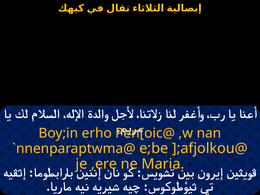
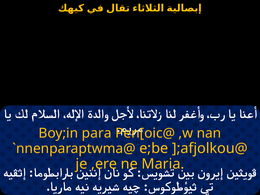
erho: erho -> para
